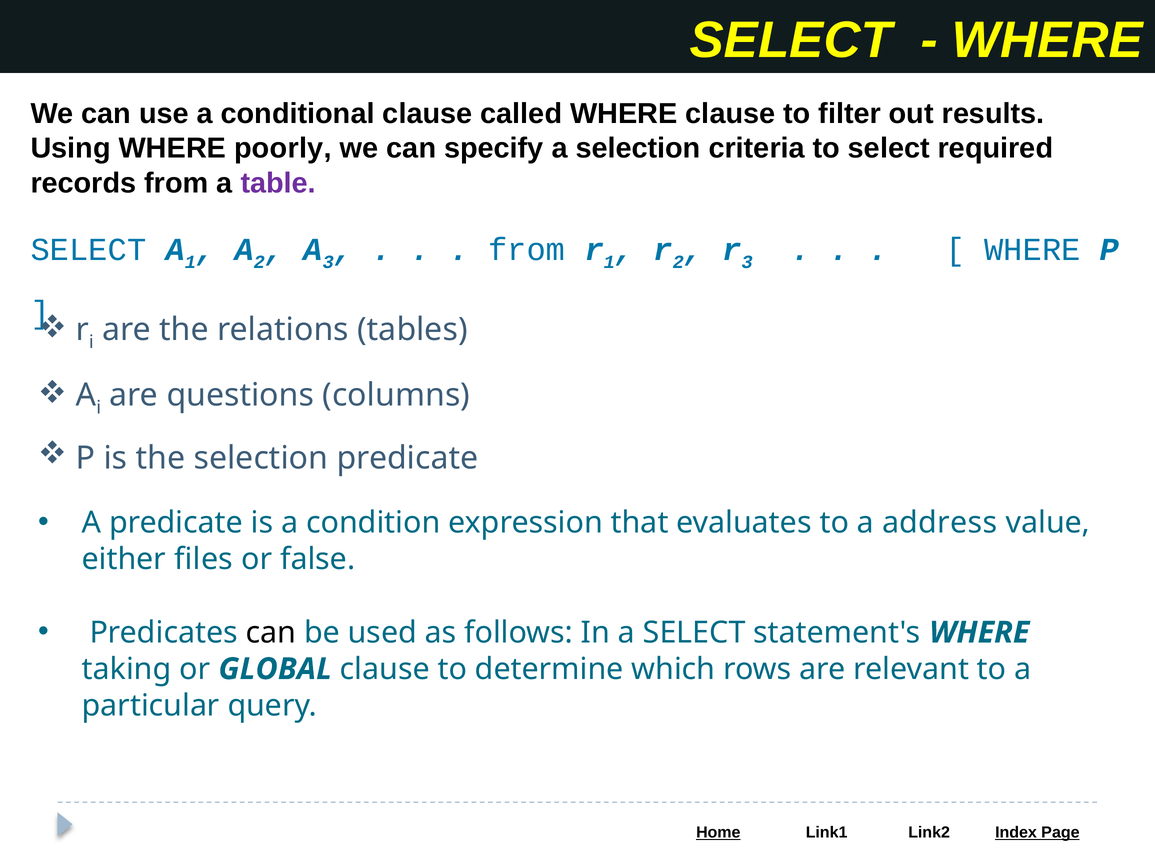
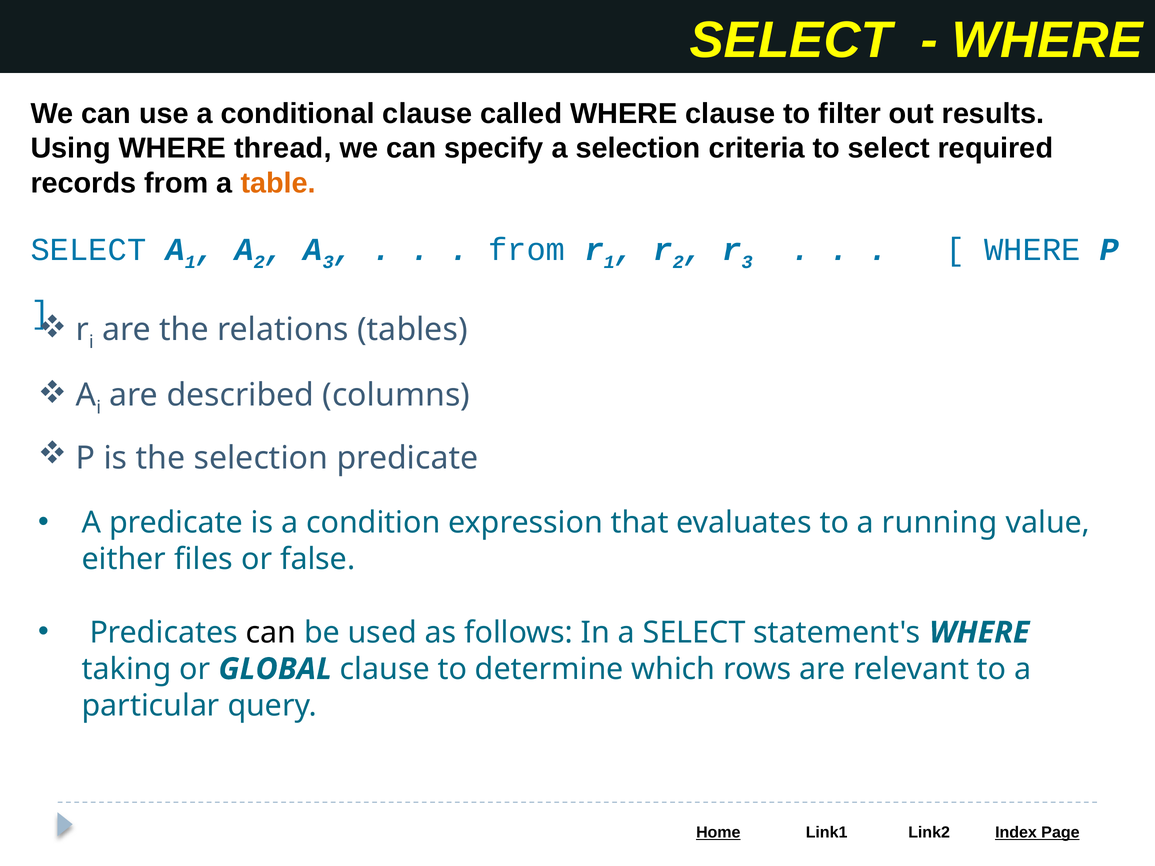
poorly: poorly -> thread
table colour: purple -> orange
questions: questions -> described
address: address -> running
